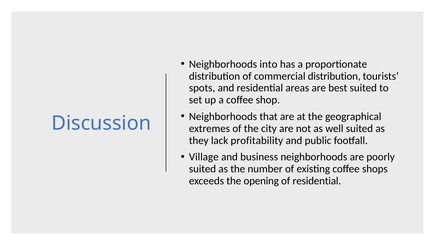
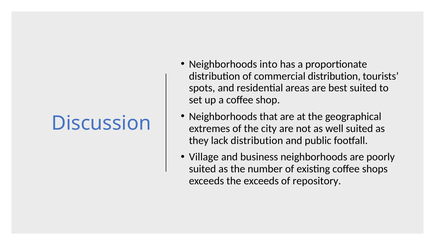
lack profitability: profitability -> distribution
the opening: opening -> exceeds
of residential: residential -> repository
